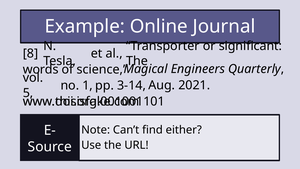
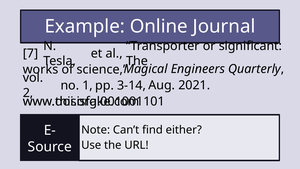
8: 8 -> 7
words: words -> works
5: 5 -> 2
